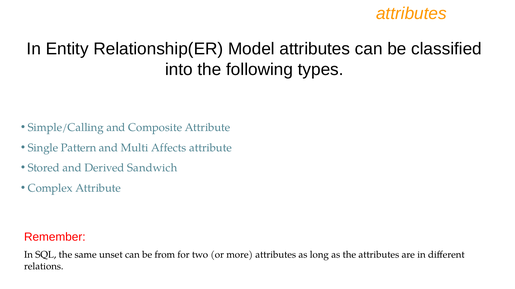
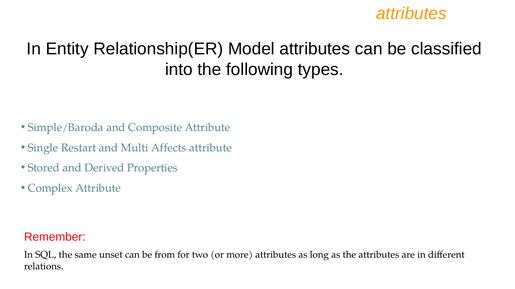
Simple/Calling: Simple/Calling -> Simple/Baroda
Pattern: Pattern -> Restart
Sandwich: Sandwich -> Properties
